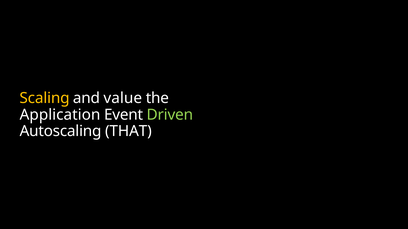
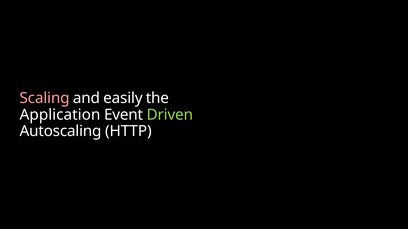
Scaling colour: yellow -> pink
value: value -> easily
THAT: THAT -> HTTP
